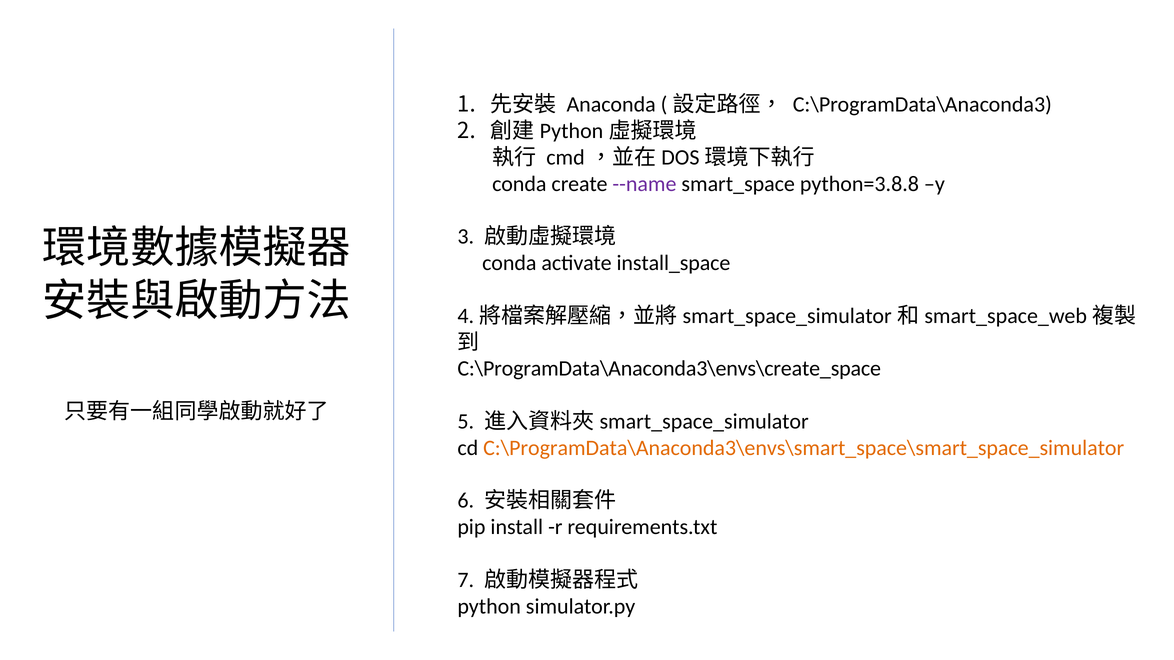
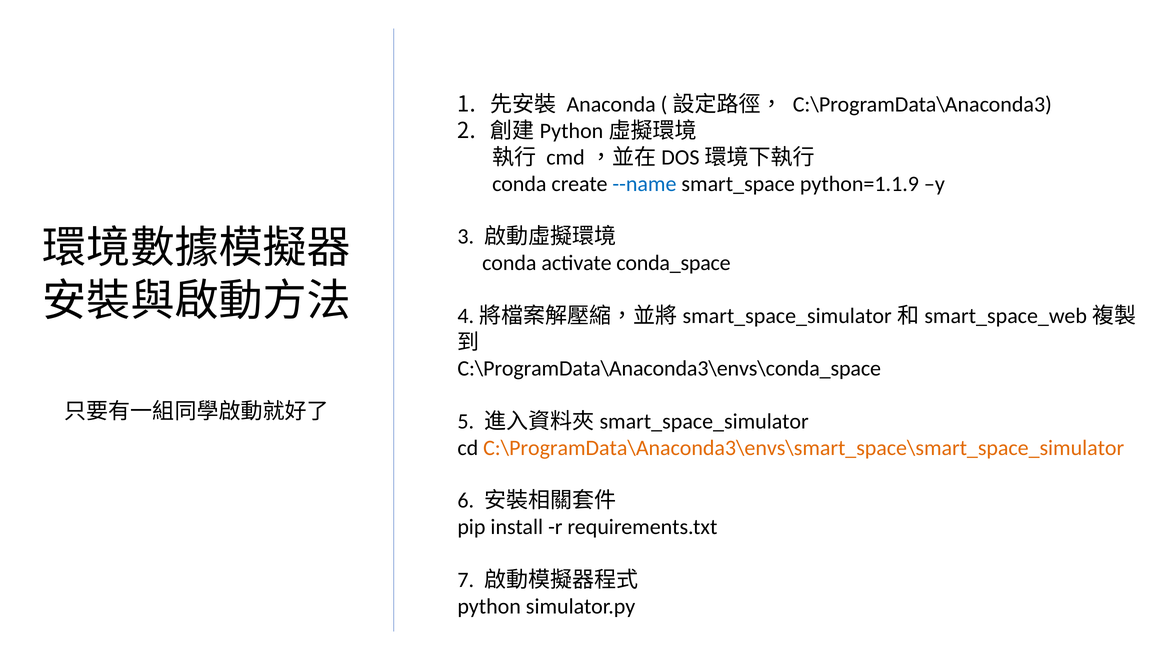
--name colour: purple -> blue
python=3.8.8: python=3.8.8 -> python=1.1.9
install_space: install_space -> conda_space
C:\ProgramData\Anaconda3\envs\create_space: C:\ProgramData\Anaconda3\envs\create_space -> C:\ProgramData\Anaconda3\envs\conda_space
